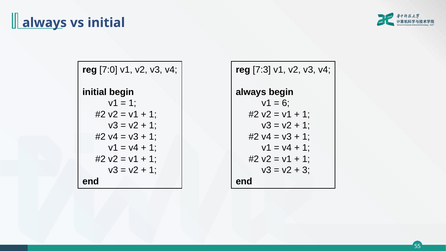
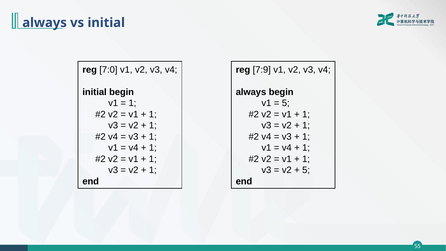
7:3: 7:3 -> 7:9
6 at (286, 103): 6 -> 5
3 at (306, 170): 3 -> 5
